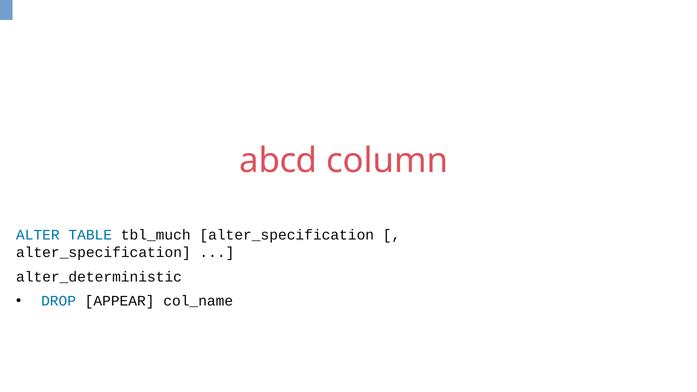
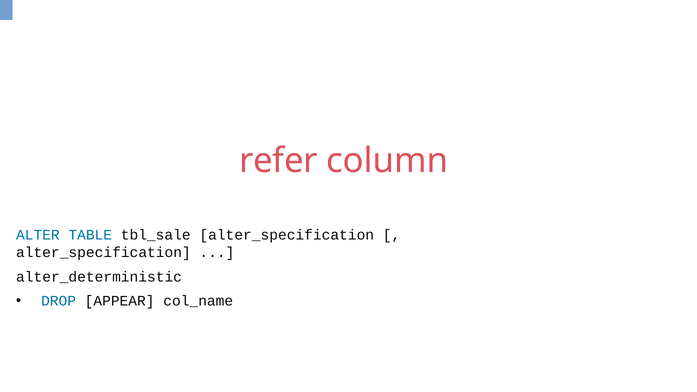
abcd: abcd -> refer
tbl_much: tbl_much -> tbl_sale
